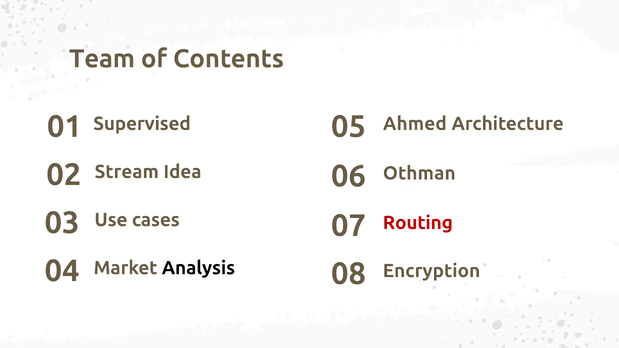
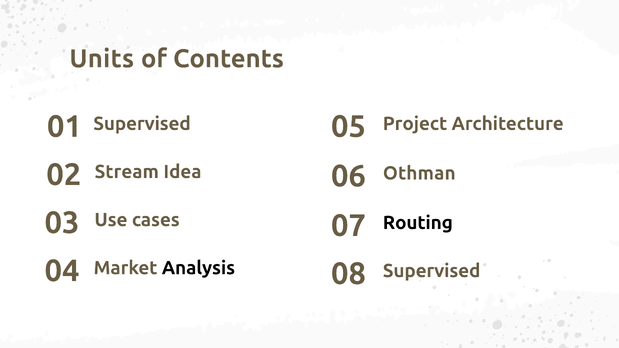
Team: Team -> Units
Ahmed: Ahmed -> Project
Routing colour: red -> black
Encryption at (431, 271): Encryption -> Supervised
